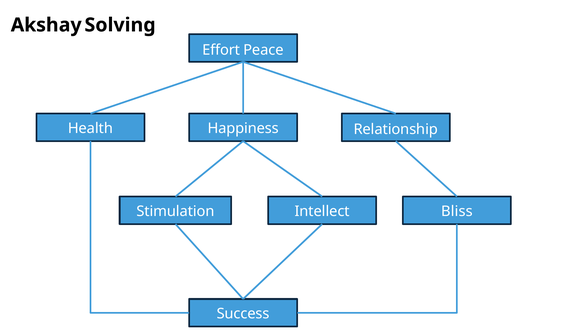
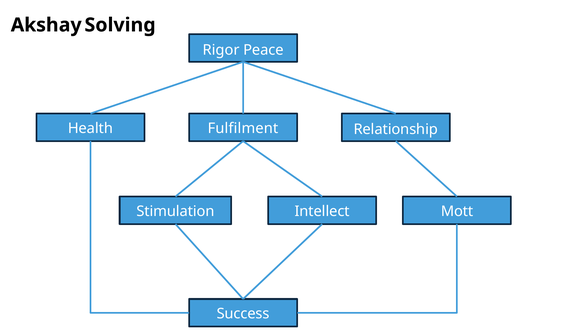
Effort: Effort -> Rigor
Happiness: Happiness -> Fulfilment
Bliss: Bliss -> Mott
